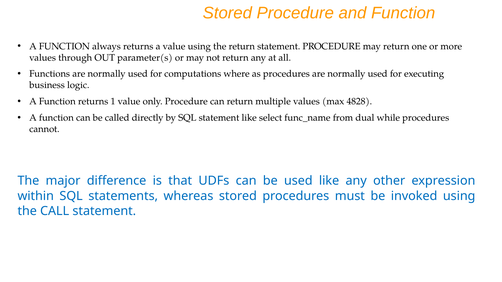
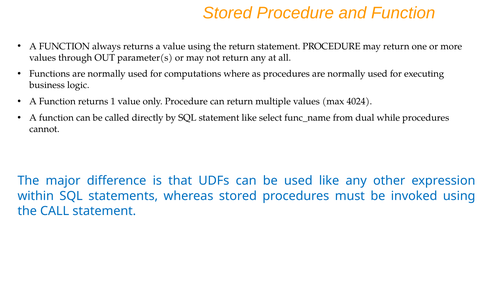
4828: 4828 -> 4024
